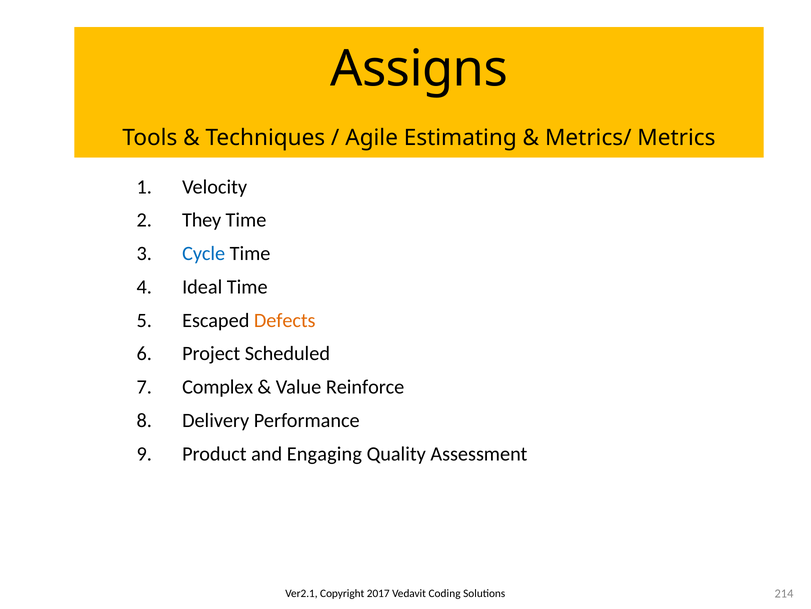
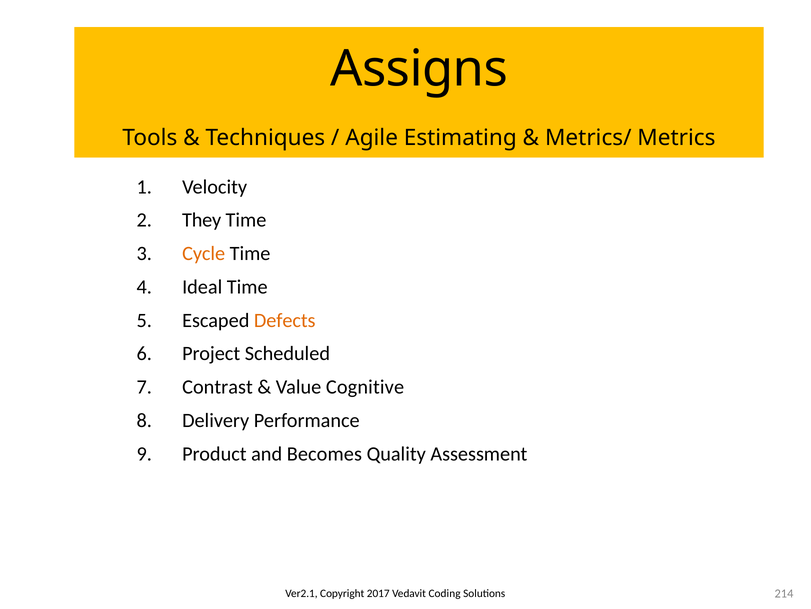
Cycle colour: blue -> orange
Complex: Complex -> Contrast
Reinforce: Reinforce -> Cognitive
Engaging: Engaging -> Becomes
